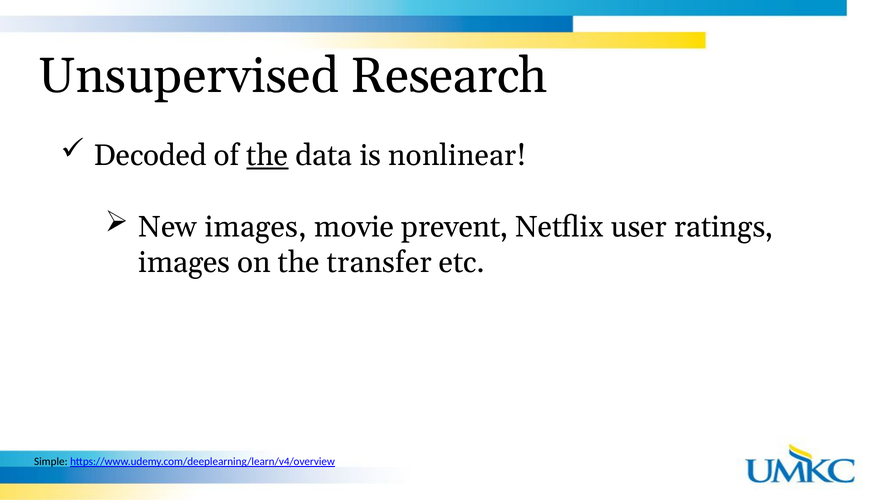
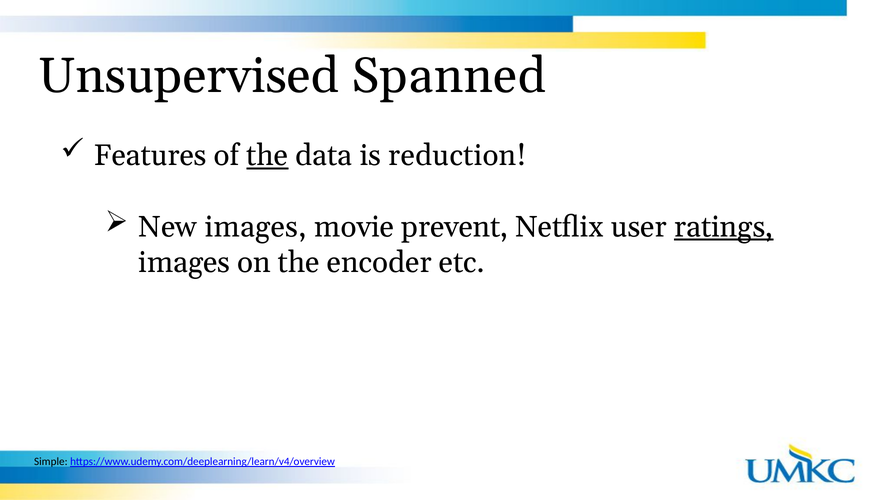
Research: Research -> Spanned
Decoded: Decoded -> Features
nonlinear: nonlinear -> reduction
ratings underline: none -> present
transfer: transfer -> encoder
